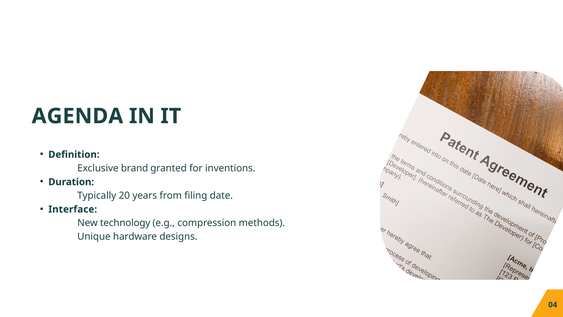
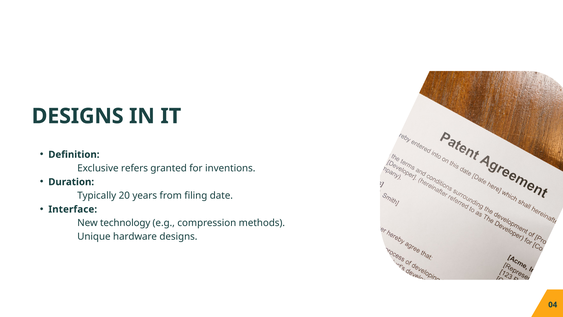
AGENDA at (77, 116): AGENDA -> DESIGNS
brand: brand -> refers
